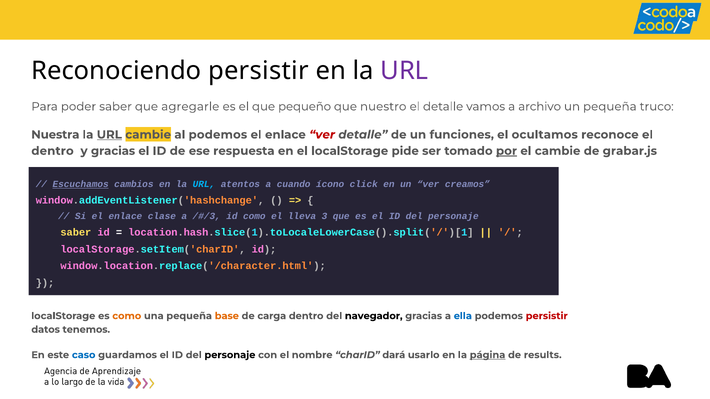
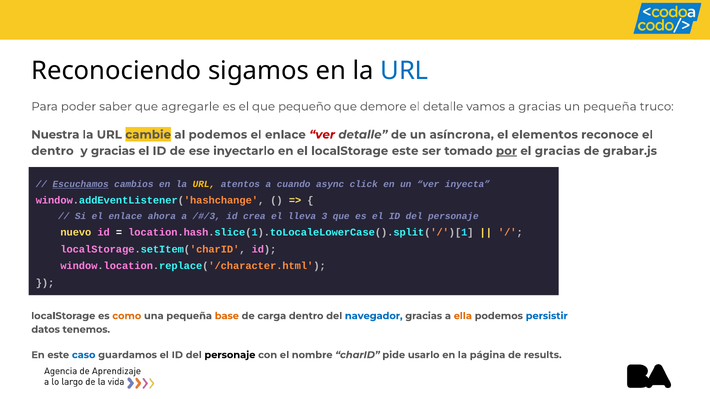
Reconociendo persistir: persistir -> sigamos
URL at (404, 71) colour: purple -> blue
nuestro: nuestro -> demore
a archivo: archivo -> gracias
URL at (109, 135) underline: present -> none
funciones: funciones -> asíncrona
ocultamos: ocultamos -> elementos
respuesta: respuesta -> inyectarlo
localStorage pide: pide -> este
el cambie: cambie -> gracias
URL at (204, 185) colour: light blue -> yellow
ícono: ícono -> async
creamos: creamos -> inyecta
clase: clase -> ahora
id como: como -> crea
saber at (76, 233): saber -> nuevo
navegador colour: black -> blue
ella colour: blue -> orange
persistir at (547, 316) colour: red -> blue
dará: dará -> pide
página underline: present -> none
